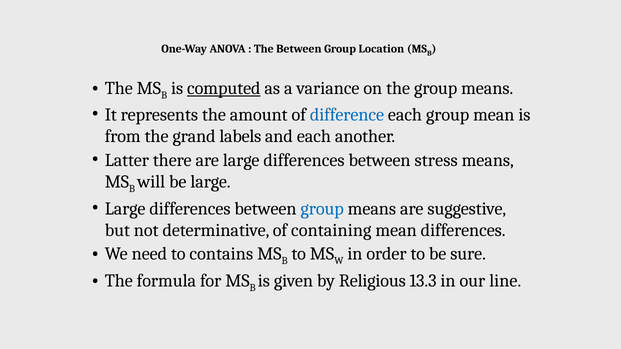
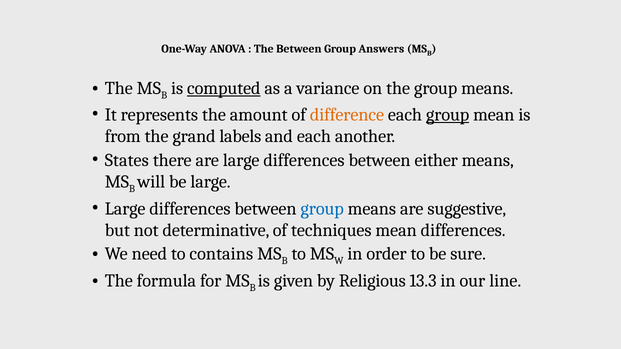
Location: Location -> Answers
difference colour: blue -> orange
group at (448, 115) underline: none -> present
Latter: Latter -> States
stress: stress -> either
containing: containing -> techniques
